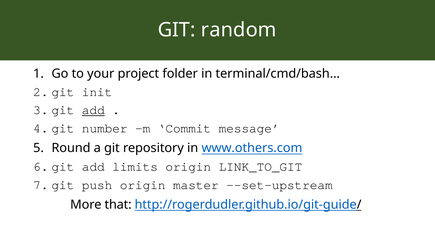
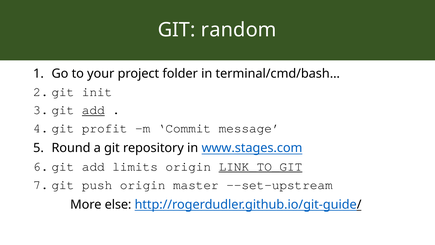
number: number -> profit
www.others.com: www.others.com -> www.stages.com
LINK_TO_GIT underline: none -> present
that: that -> else
